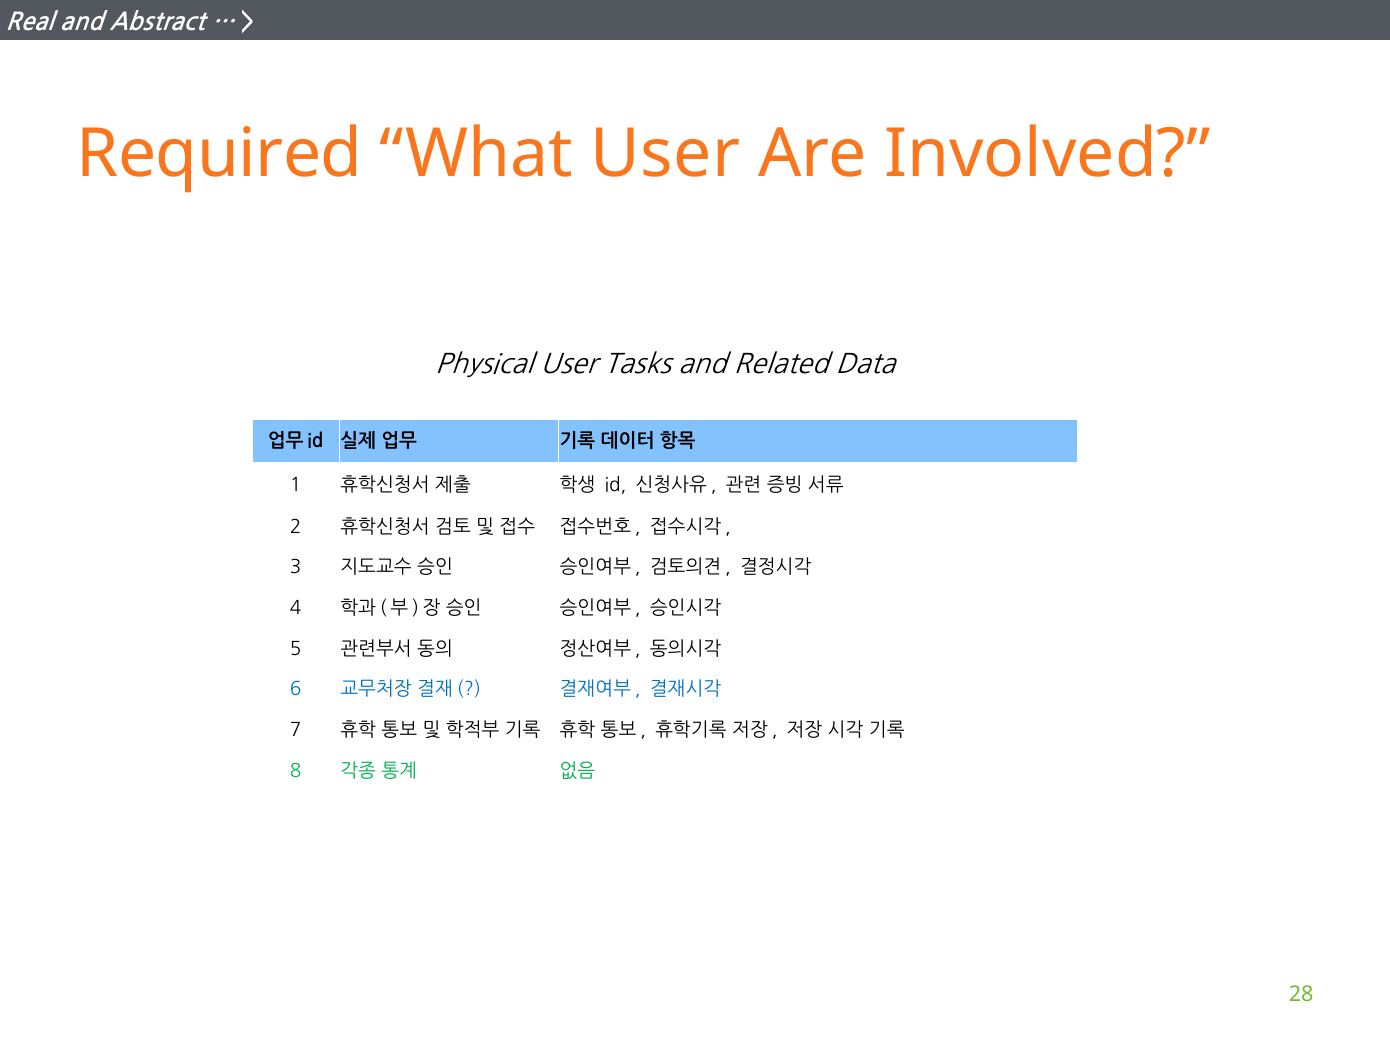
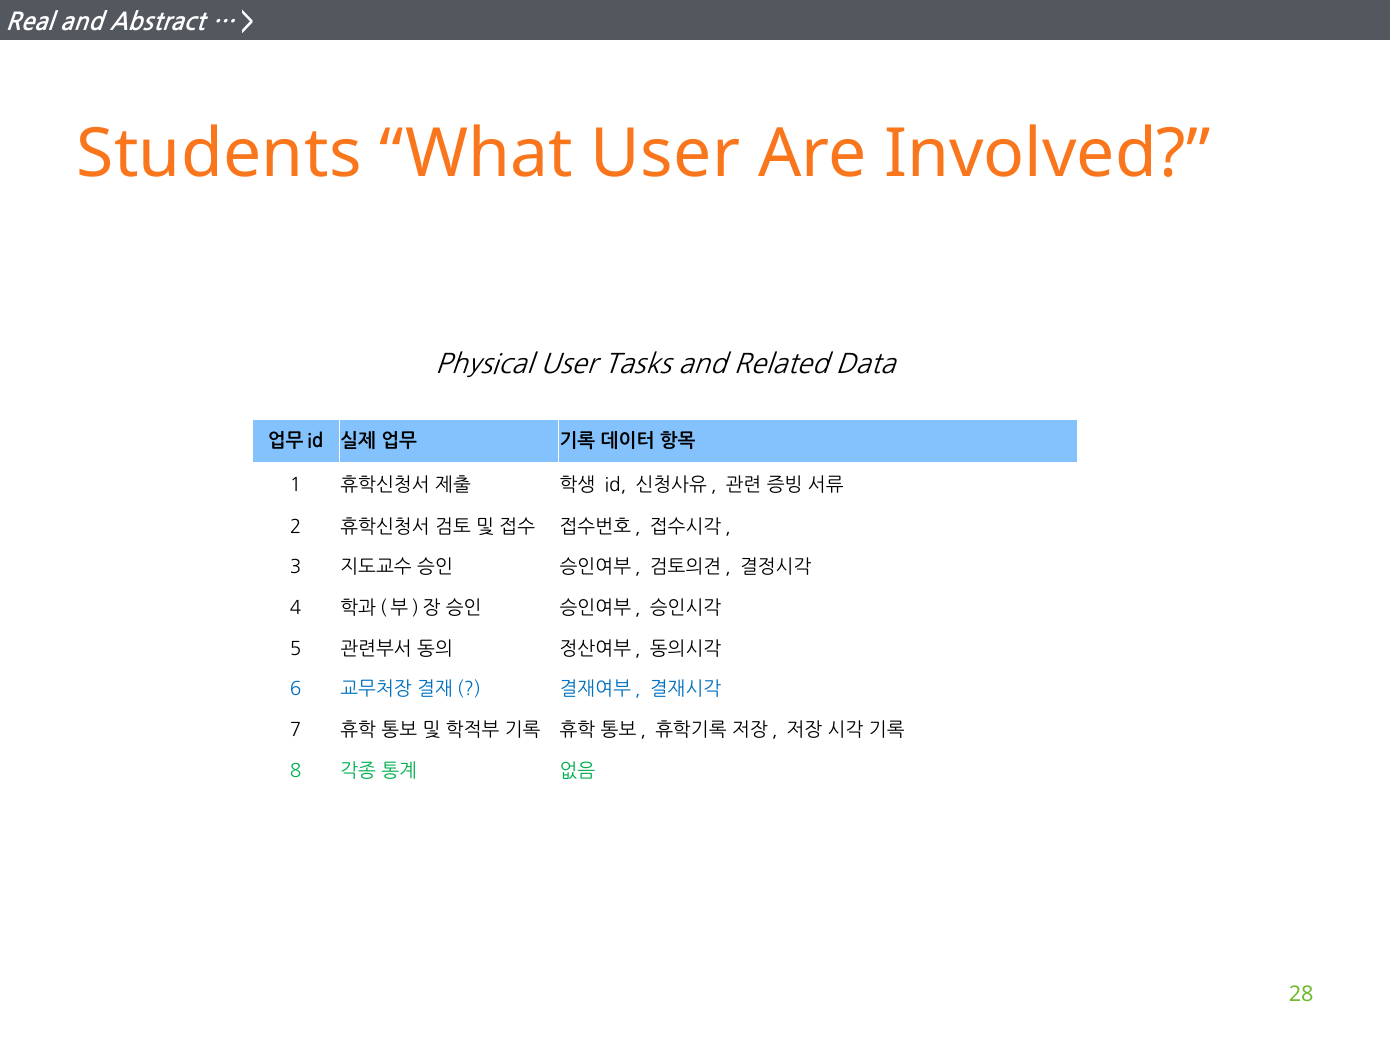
Required: Required -> Students
